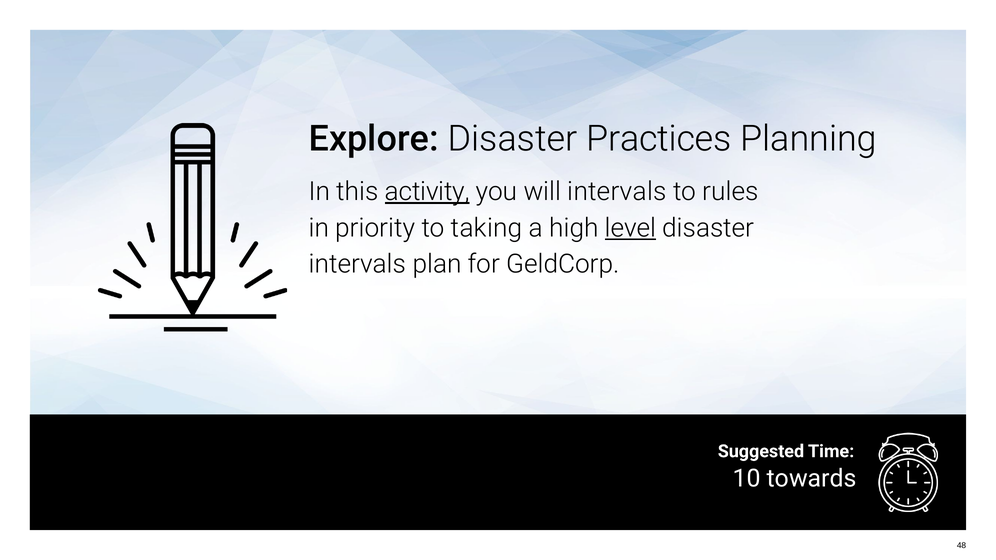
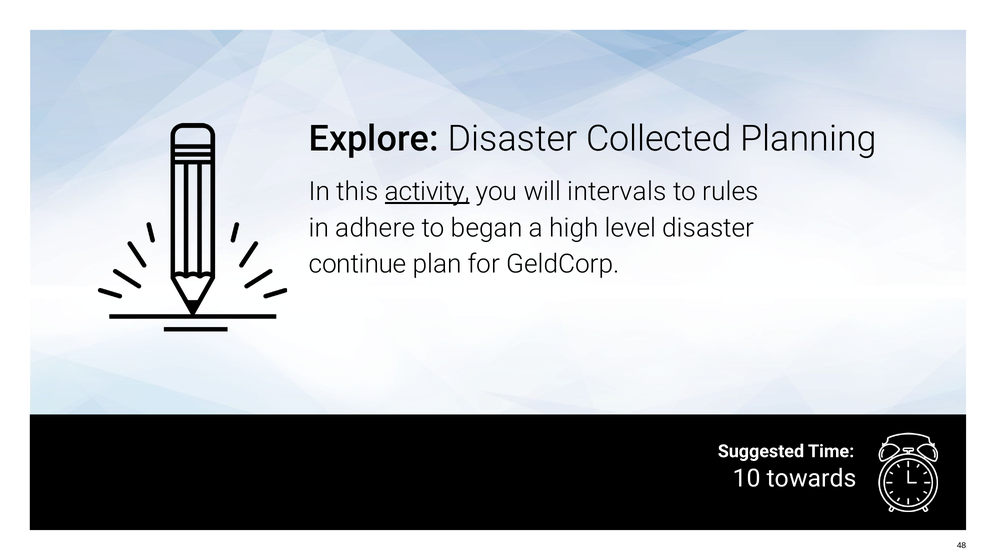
Practices: Practices -> Collected
priority: priority -> adhere
taking: taking -> began
level underline: present -> none
intervals at (357, 264): intervals -> continue
